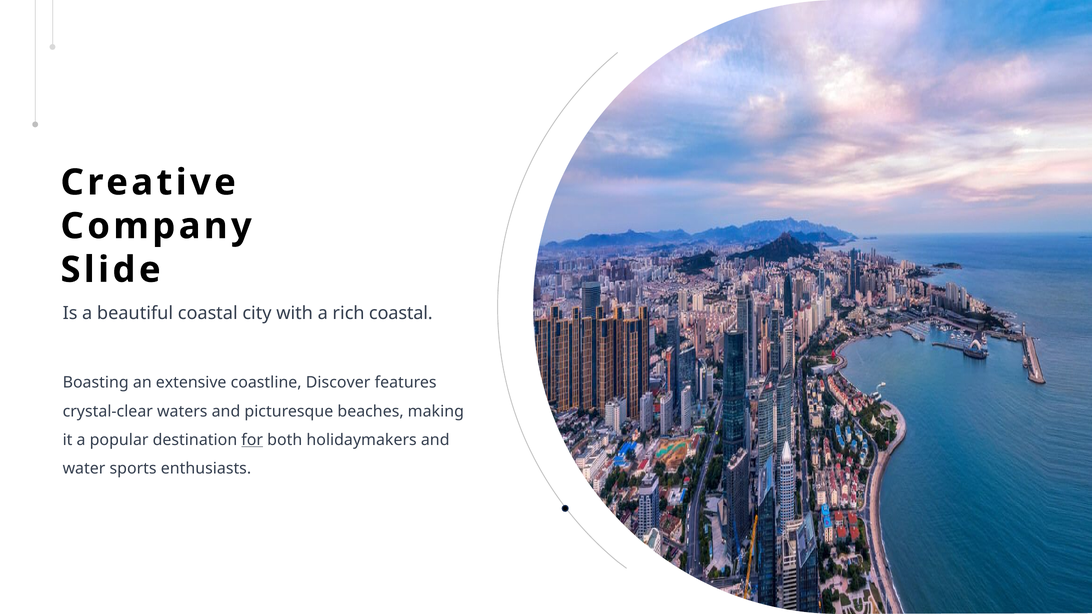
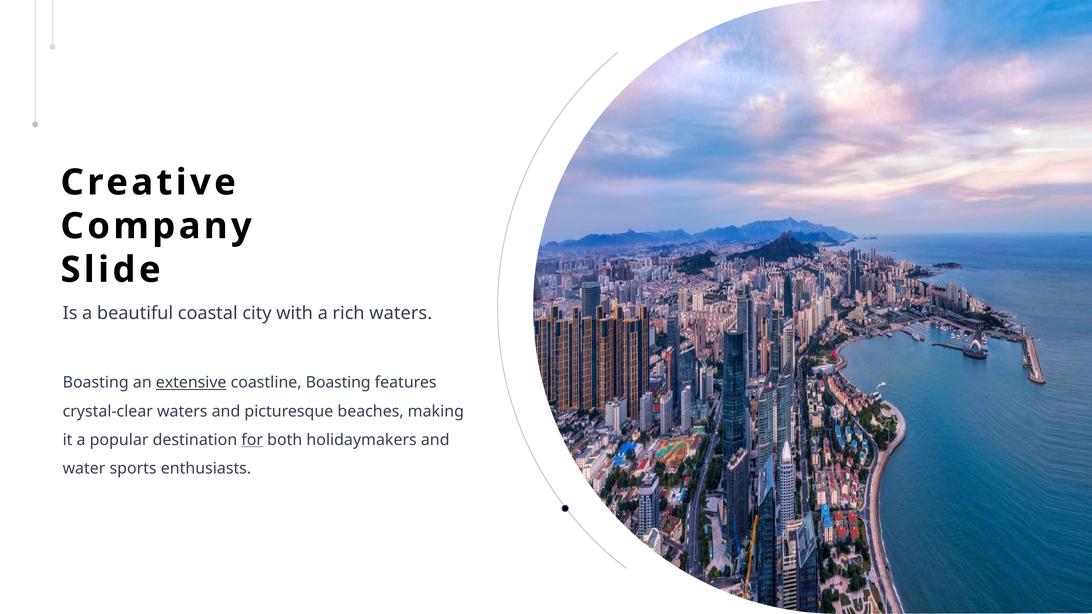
rich coastal: coastal -> waters
extensive underline: none -> present
coastline Discover: Discover -> Boasting
